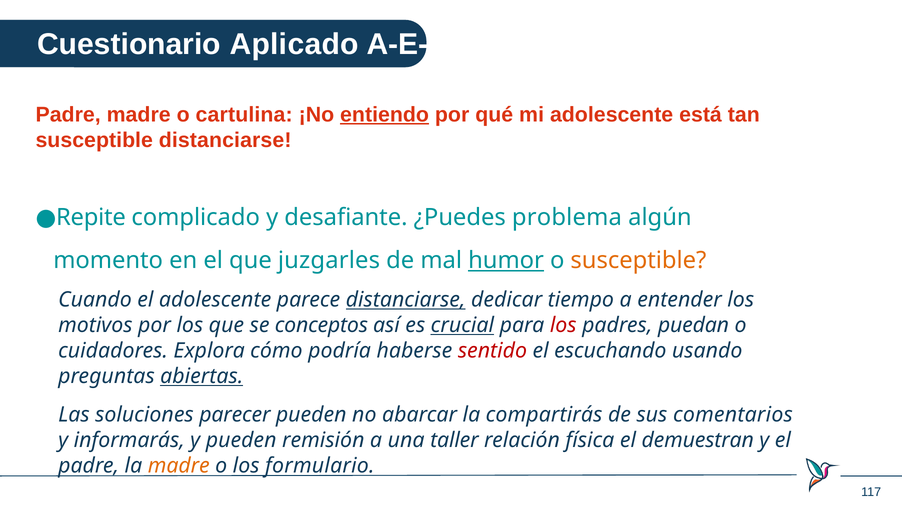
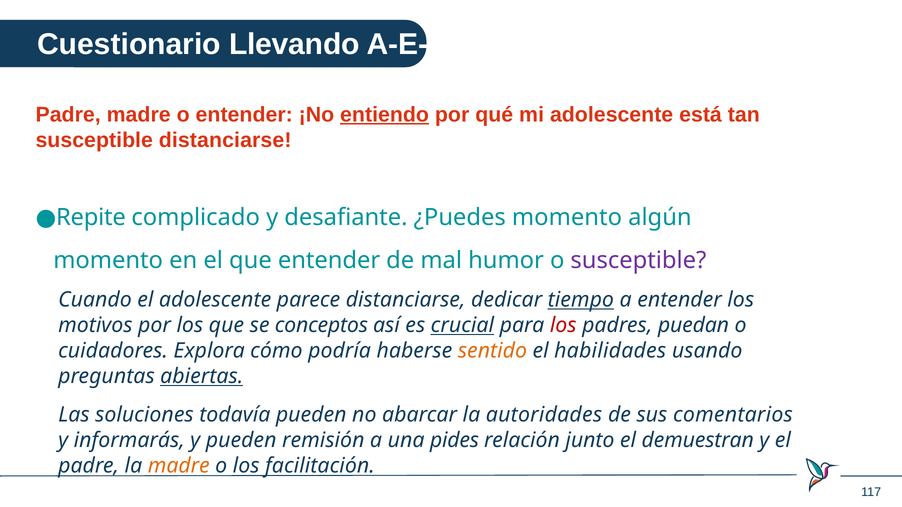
Aplicado: Aplicado -> Llevando
o cartulina: cartulina -> entender
¿Puedes problema: problema -> momento
que juzgarles: juzgarles -> entender
humor underline: present -> none
susceptible at (638, 261) colour: orange -> purple
distanciarse at (406, 300) underline: present -> none
tiempo underline: none -> present
sentido colour: red -> orange
escuchando: escuchando -> habilidades
parecer: parecer -> todavía
compartirás: compartirás -> autoridades
taller: taller -> pides
física: física -> junto
formulario: formulario -> facilitación
